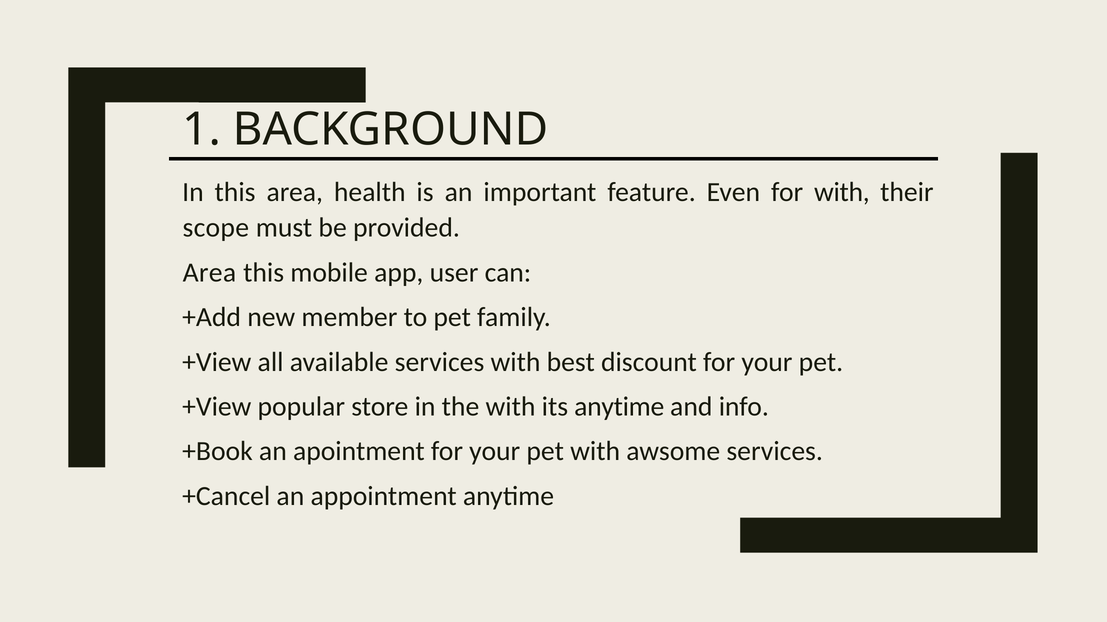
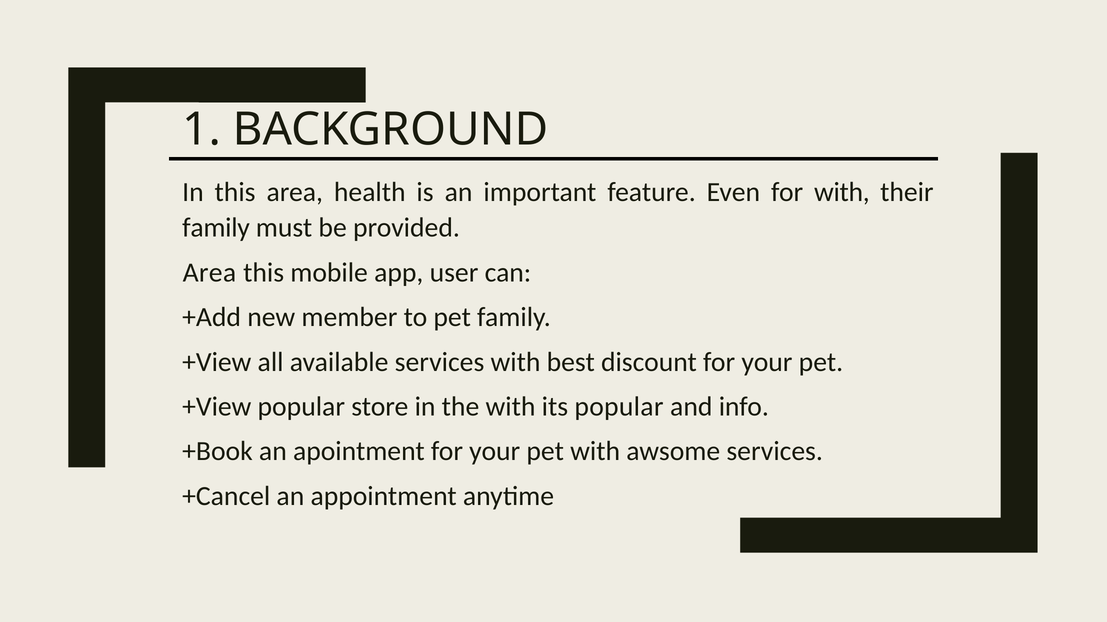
scope at (216, 228): scope -> family
its anytime: anytime -> popular
